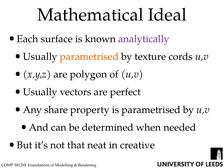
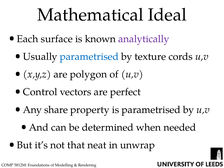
parametrised at (89, 57) colour: orange -> blue
Usually at (40, 92): Usually -> Control
creative: creative -> unwrap
